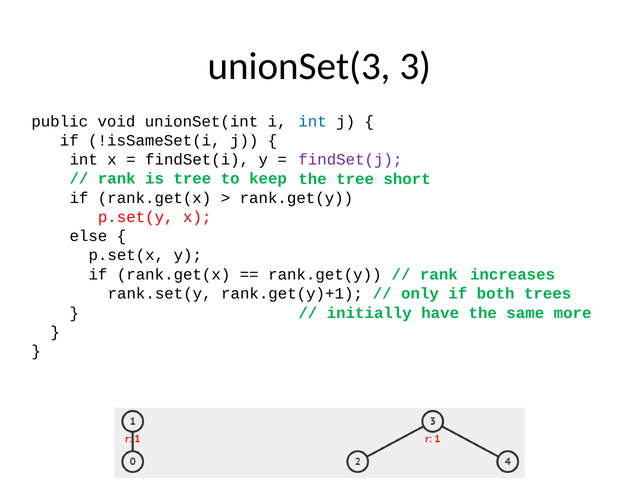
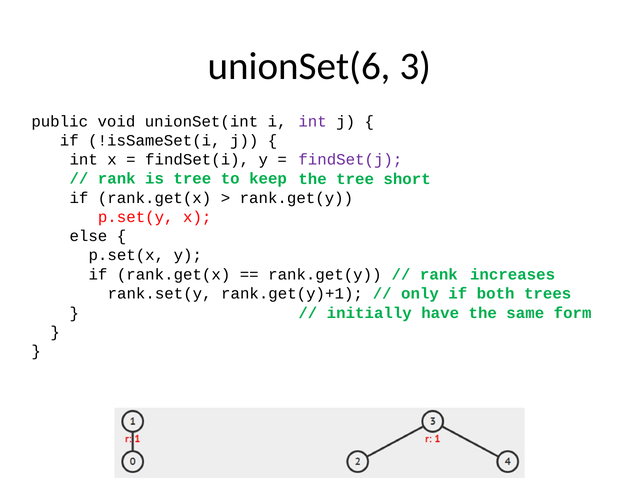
unionSet(3: unionSet(3 -> unionSet(6
int at (313, 122) colour: blue -> purple
more: more -> form
